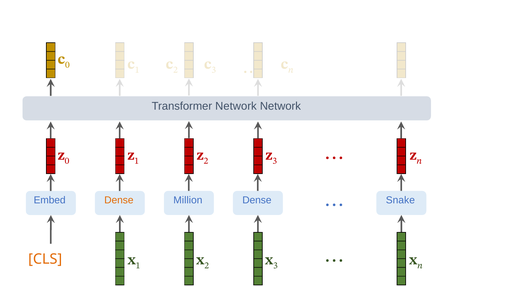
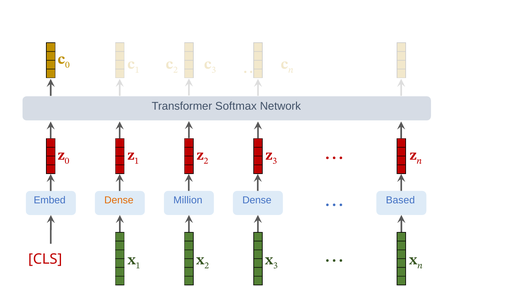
Transformer Network: Network -> Softmax
Snake: Snake -> Based
CLS colour: orange -> red
